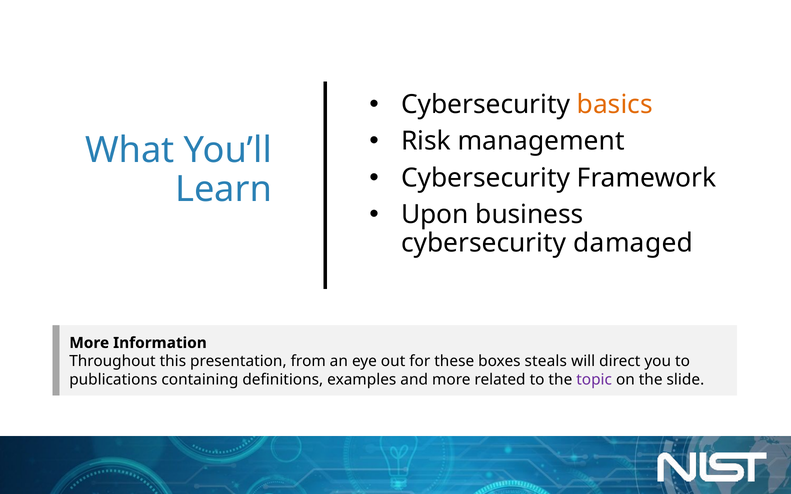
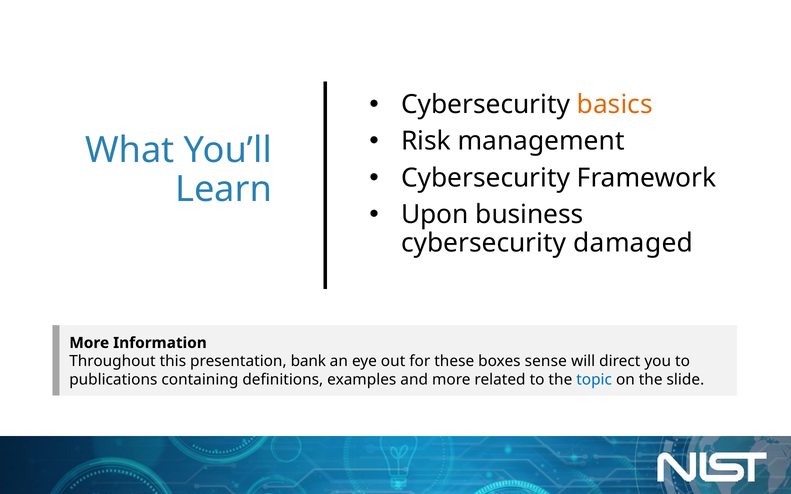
from: from -> bank
steals: steals -> sense
topic colour: purple -> blue
